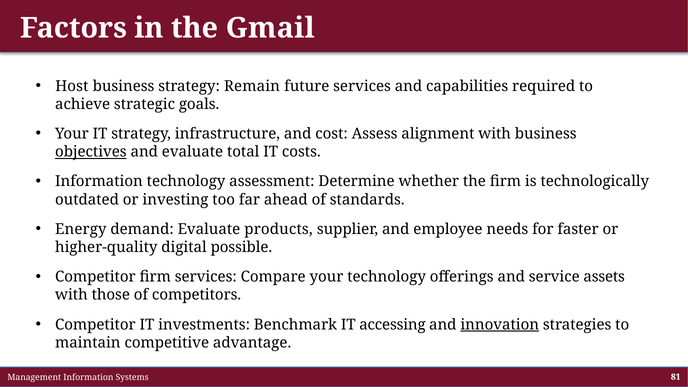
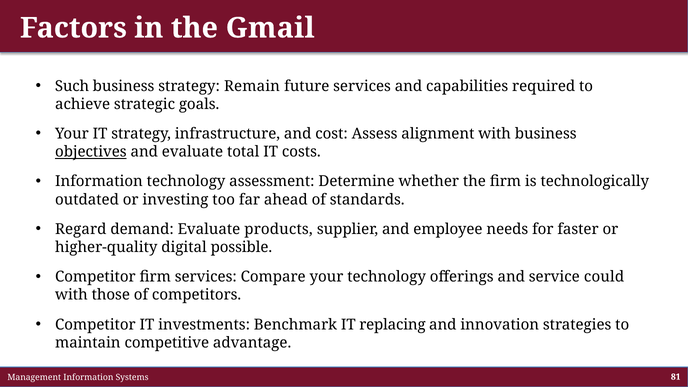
Host: Host -> Such
Energy: Energy -> Regard
assets: assets -> could
accessing: accessing -> replacing
innovation underline: present -> none
